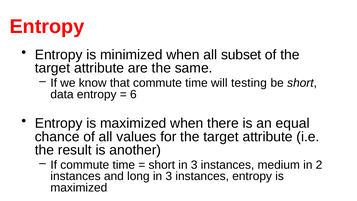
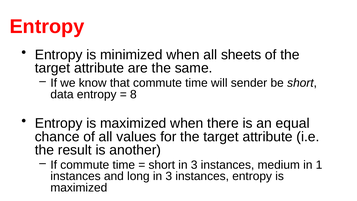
subset: subset -> sheets
testing: testing -> sender
6: 6 -> 8
2: 2 -> 1
